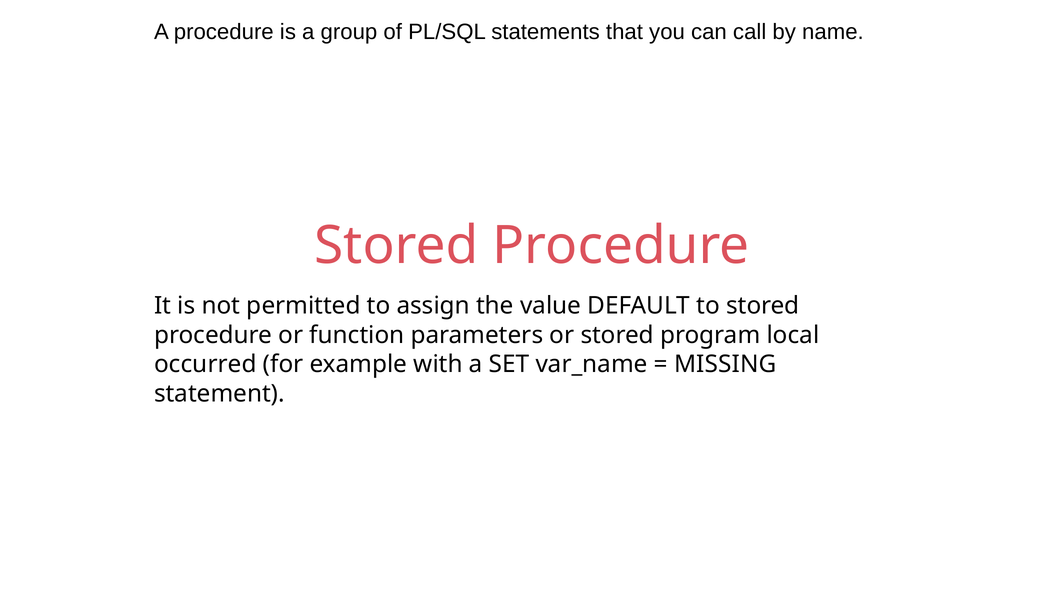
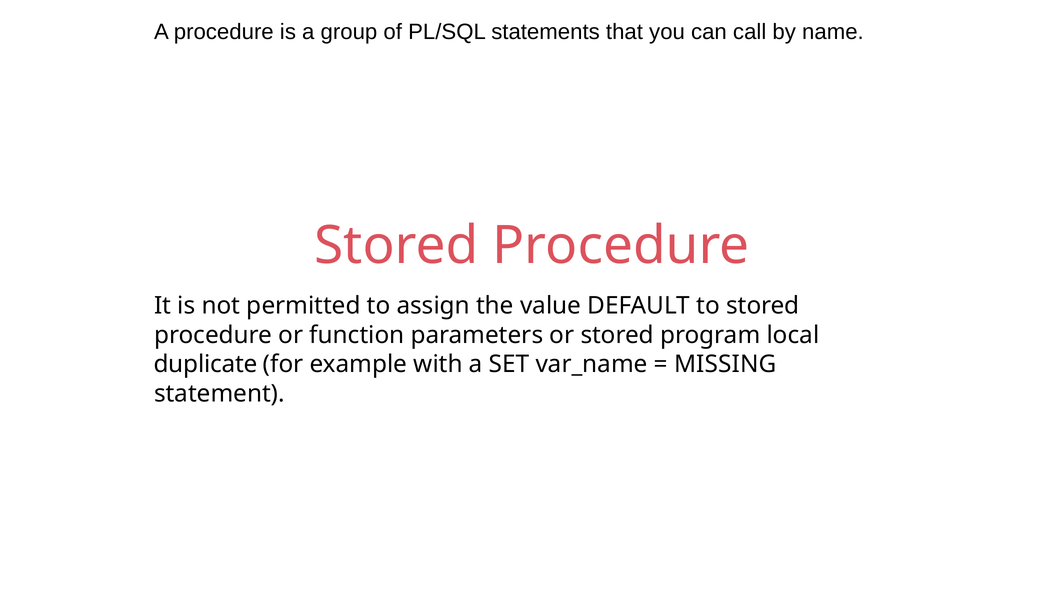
occurred: occurred -> duplicate
